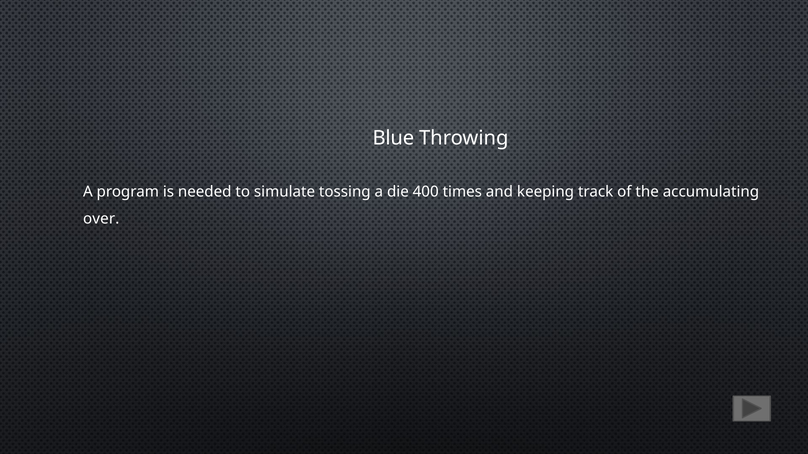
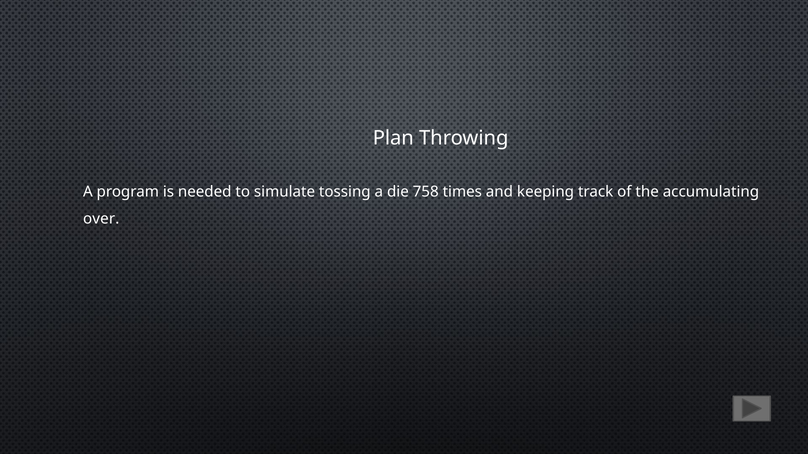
Blue: Blue -> Plan
400: 400 -> 758
